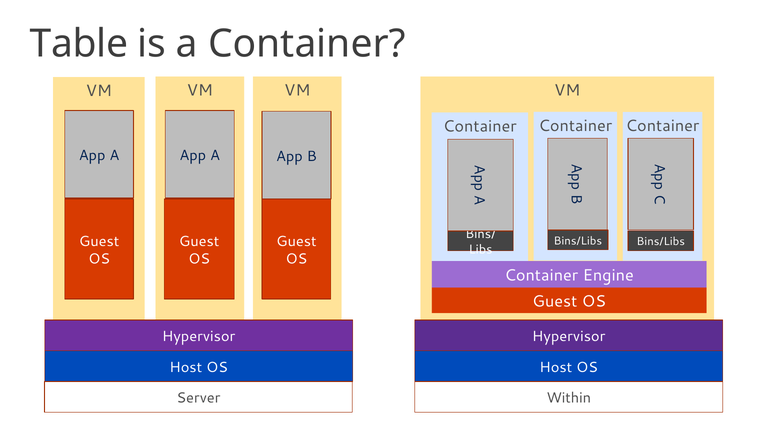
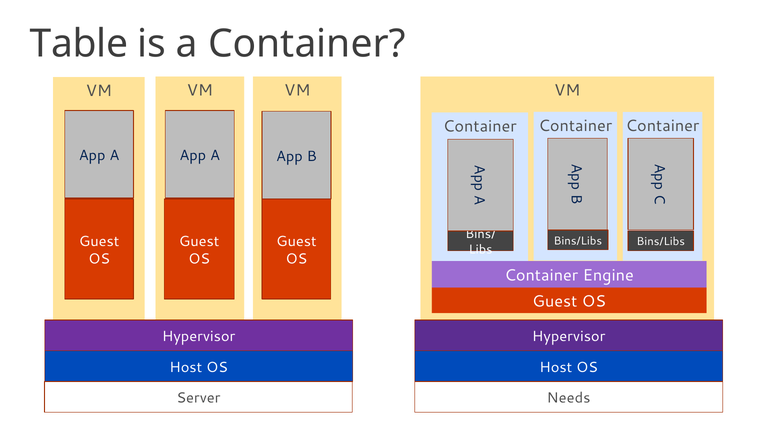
Within: Within -> Needs
